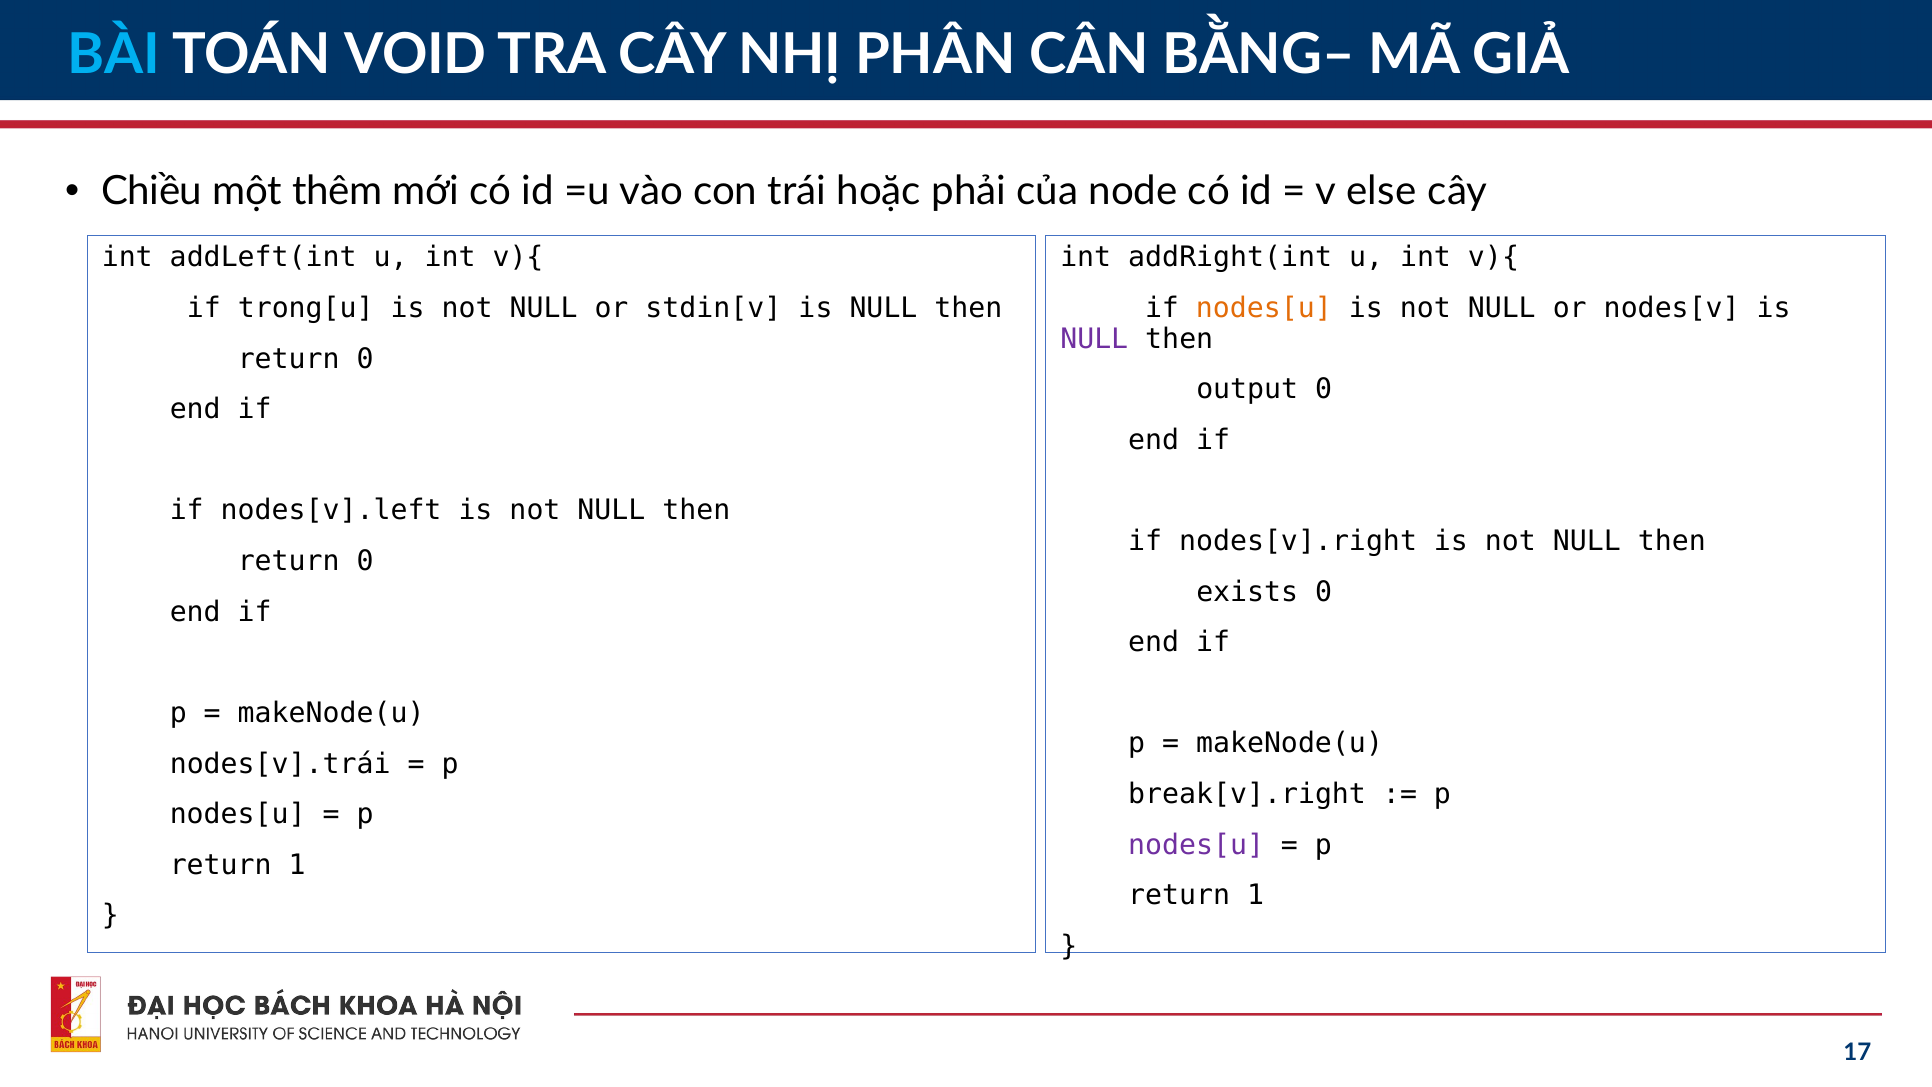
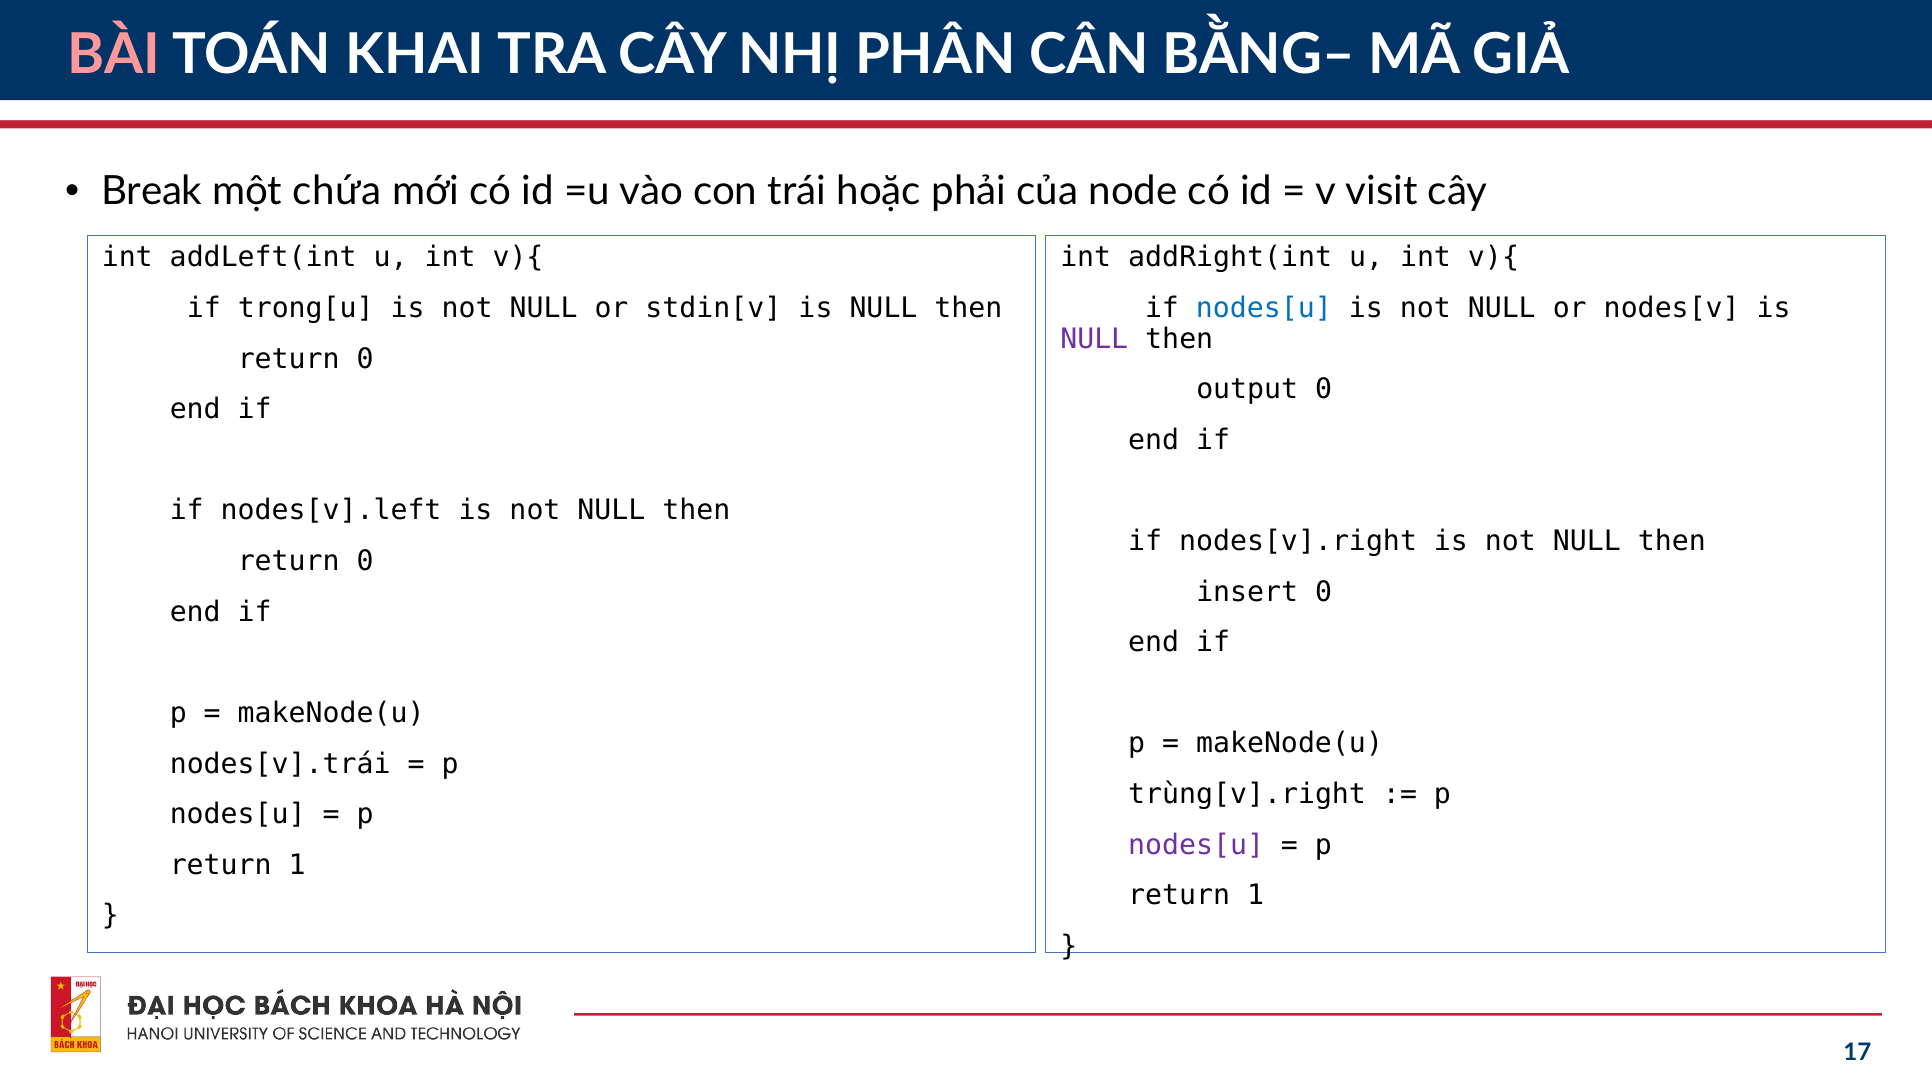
BÀI colour: light blue -> pink
VOID: VOID -> KHAI
Chiều: Chiều -> Break
thêm: thêm -> chứa
else: else -> visit
nodes[u at (1264, 308) colour: orange -> blue
exists: exists -> insert
break[v].right: break[v].right -> trùng[v].right
